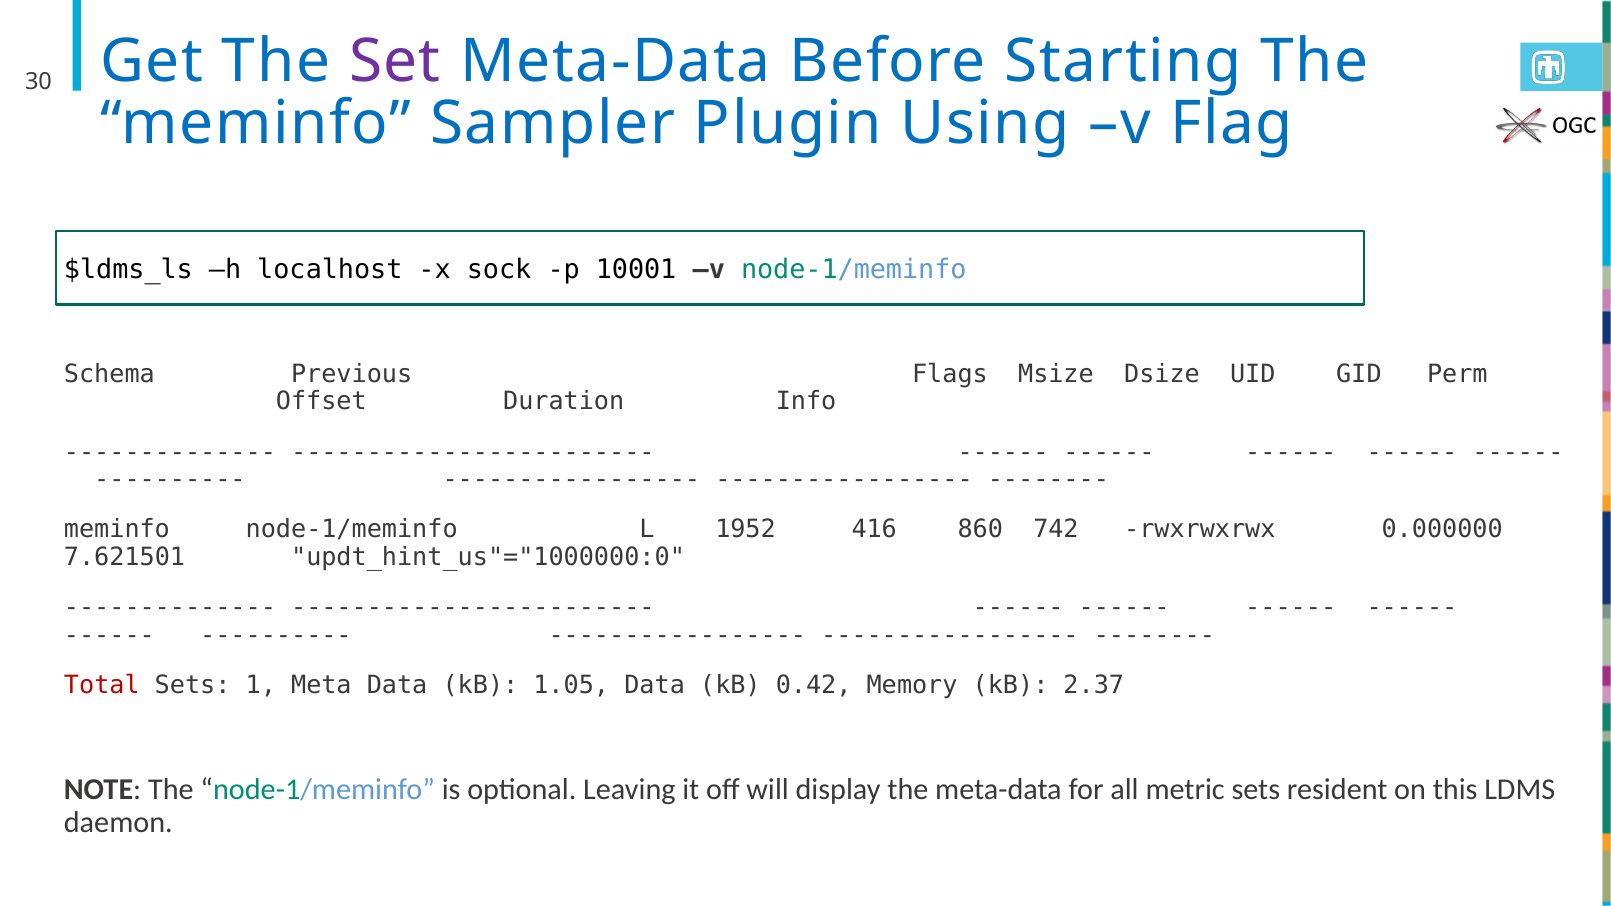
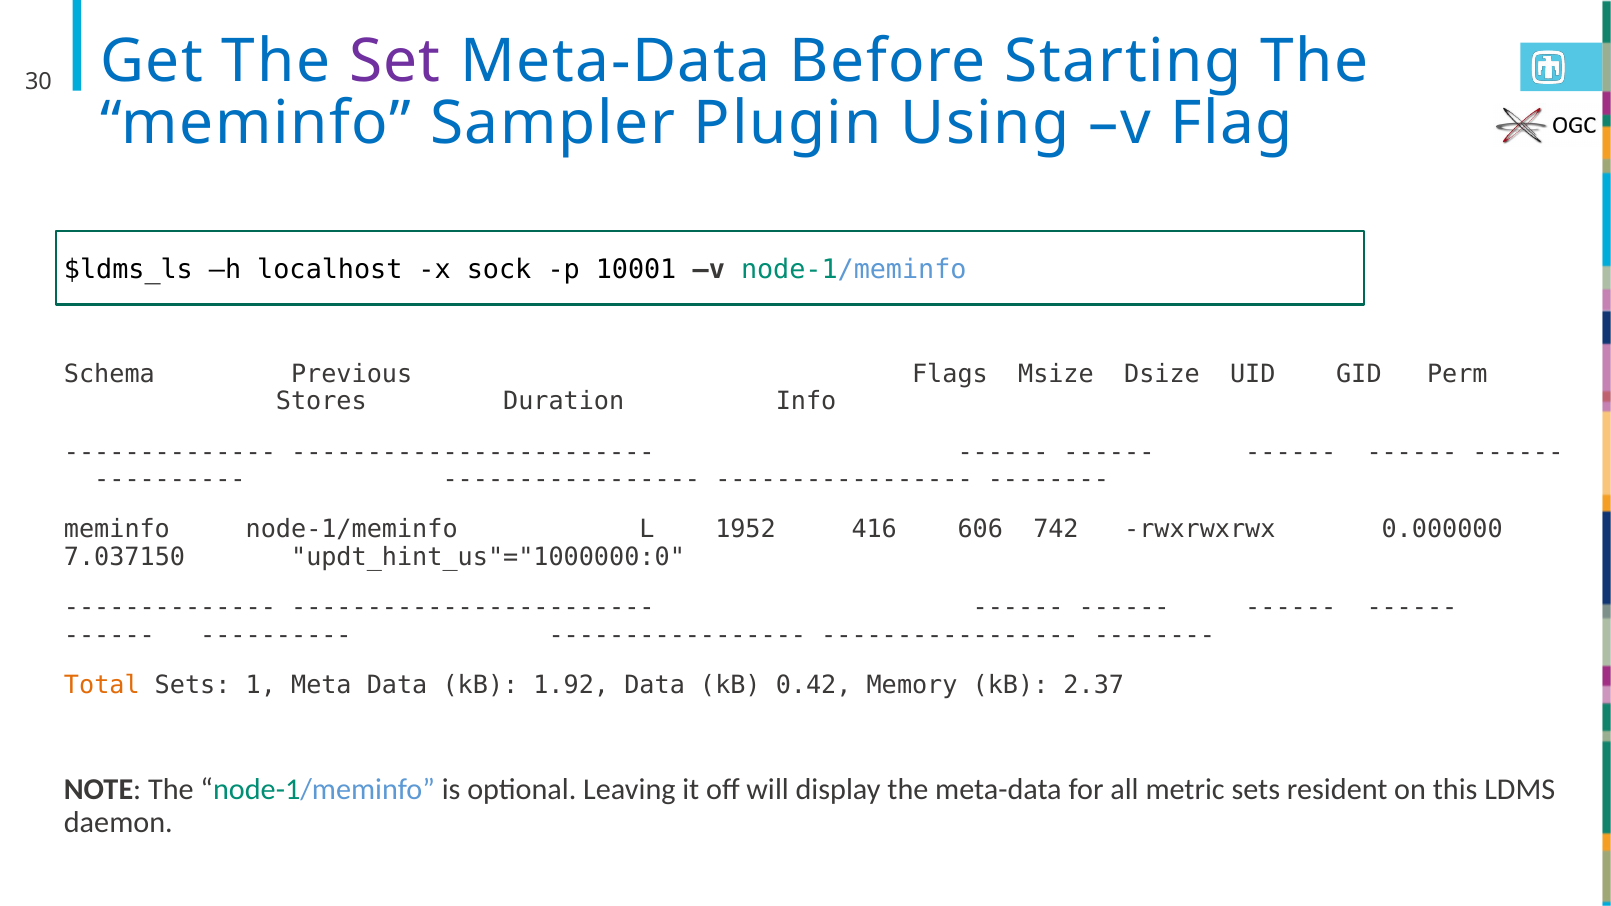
Offset: Offset -> Stores
860: 860 -> 606
7.621501: 7.621501 -> 7.037150
Total colour: red -> orange
1.05: 1.05 -> 1.92
